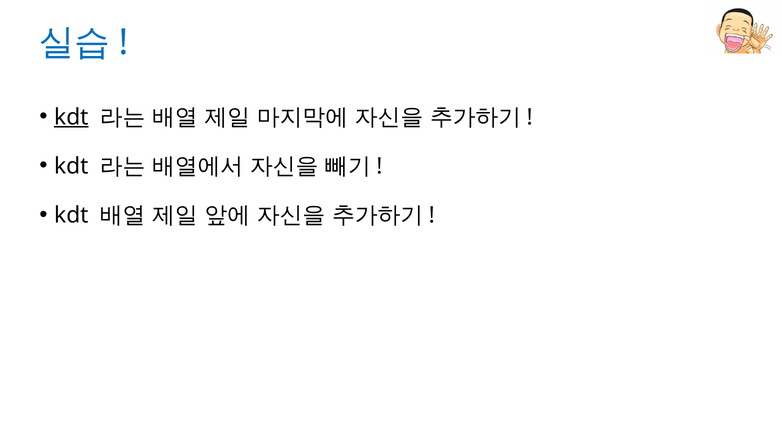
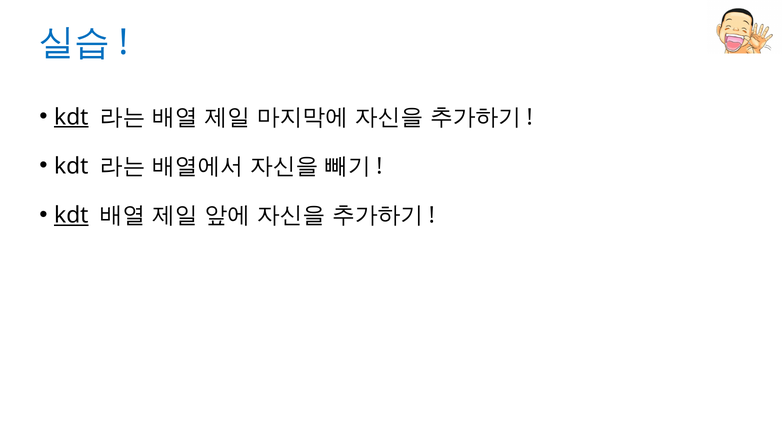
kdt at (71, 215) underline: none -> present
